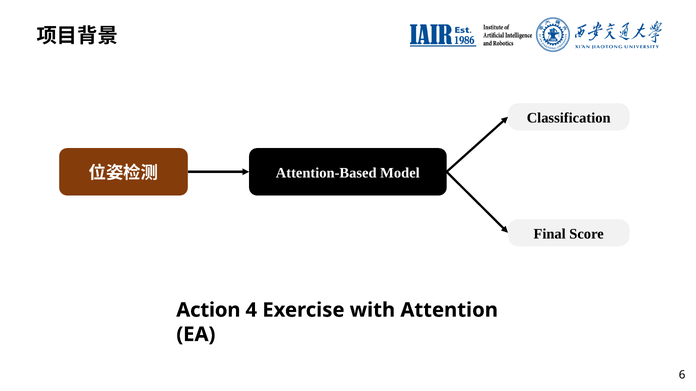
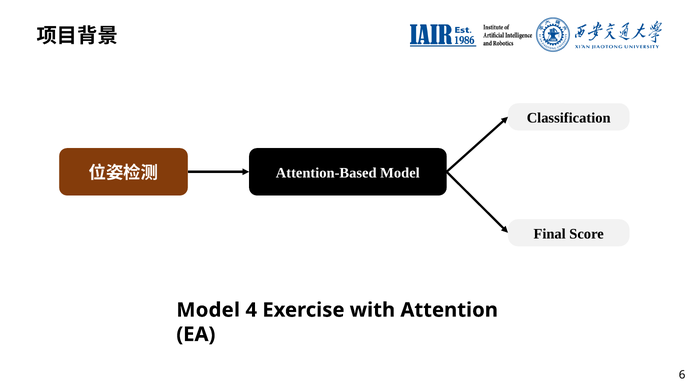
Action at (208, 310): Action -> Model
